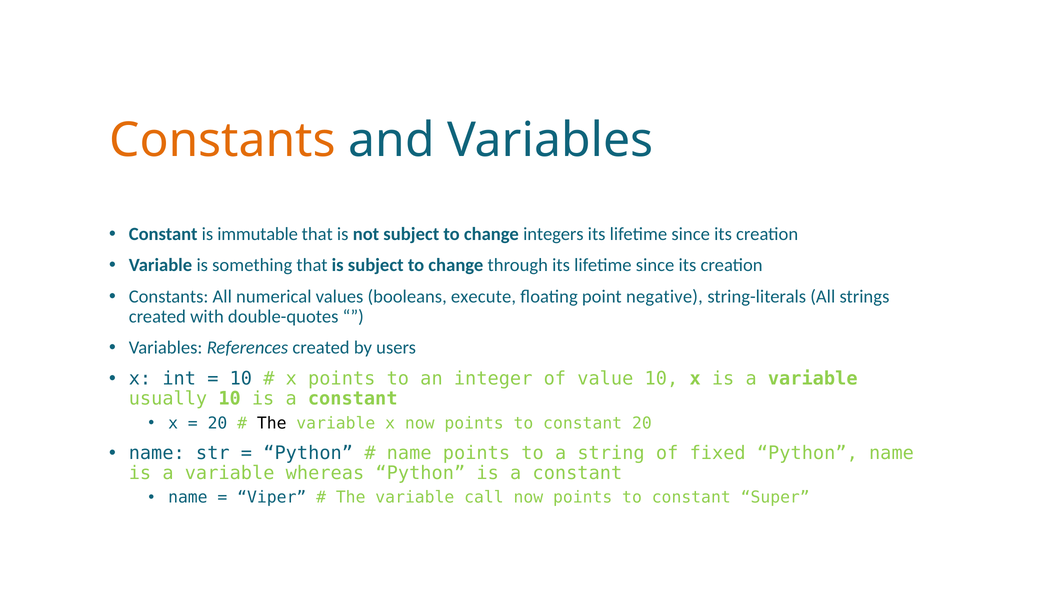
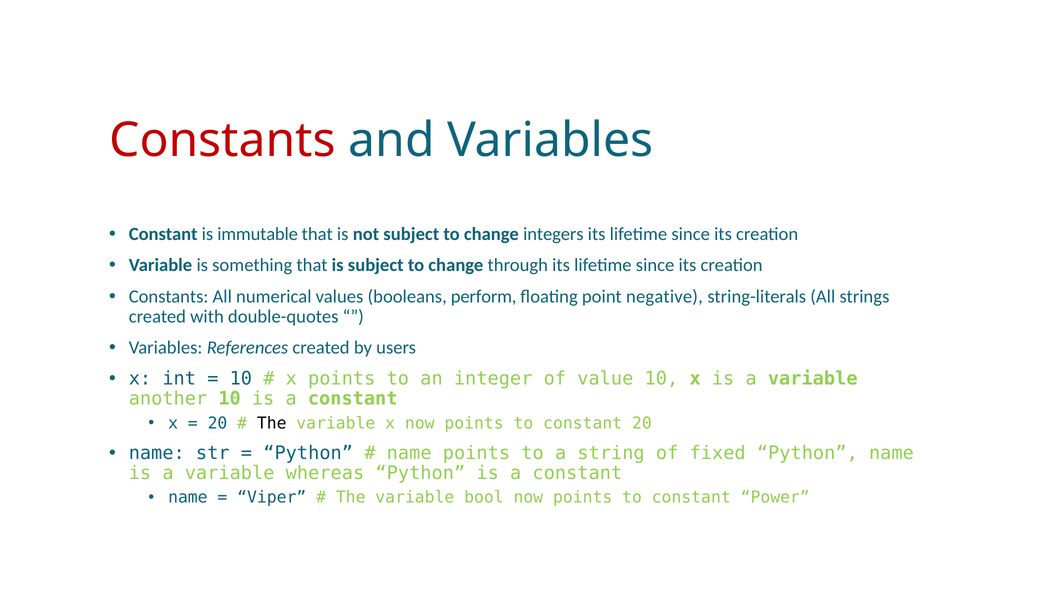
Constants at (222, 140) colour: orange -> red
execute: execute -> perform
usually: usually -> another
call: call -> bool
Super: Super -> Power
